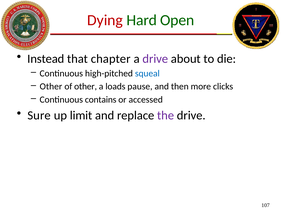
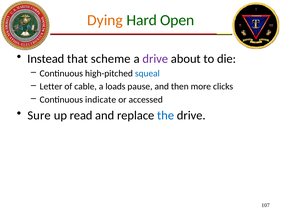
Dying colour: red -> orange
chapter: chapter -> scheme
Other at (51, 87): Other -> Letter
of other: other -> cable
contains: contains -> indicate
limit: limit -> read
the colour: purple -> blue
